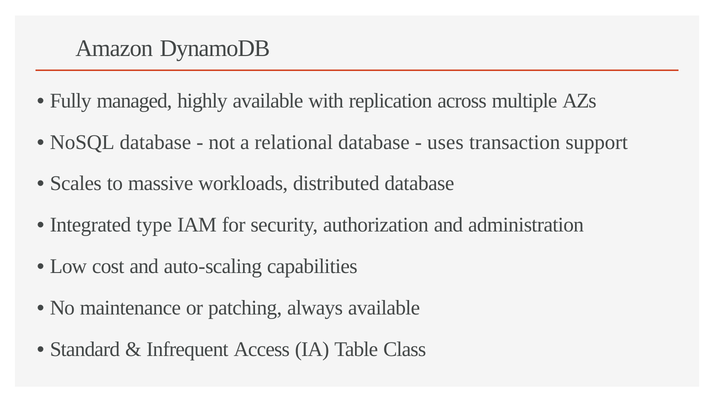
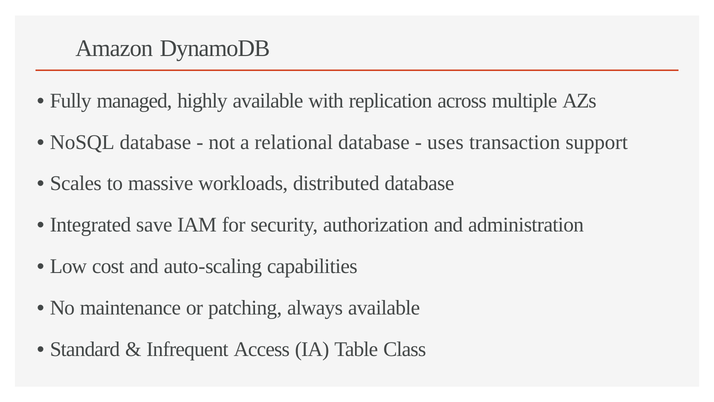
type: type -> save
